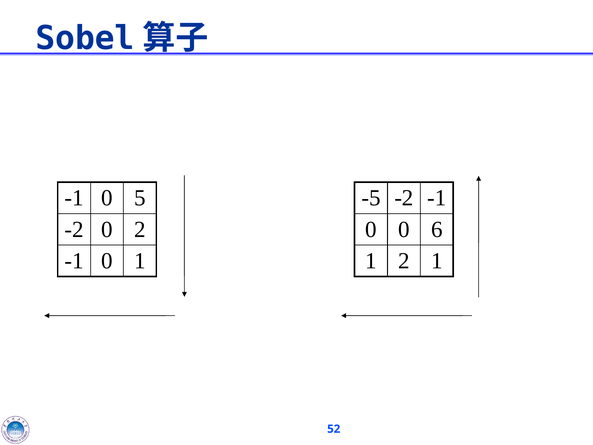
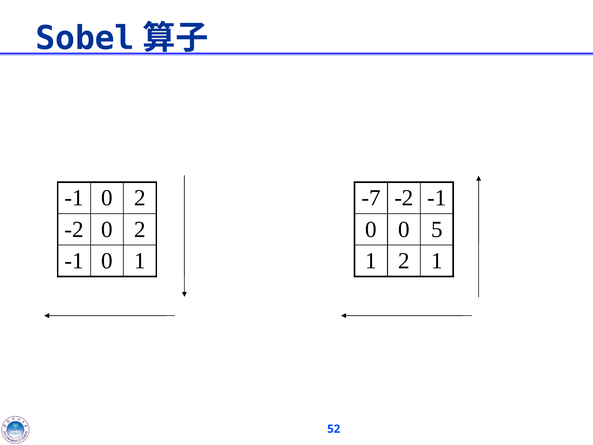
-1 0 5: 5 -> 2
-5: -5 -> -7
6: 6 -> 5
